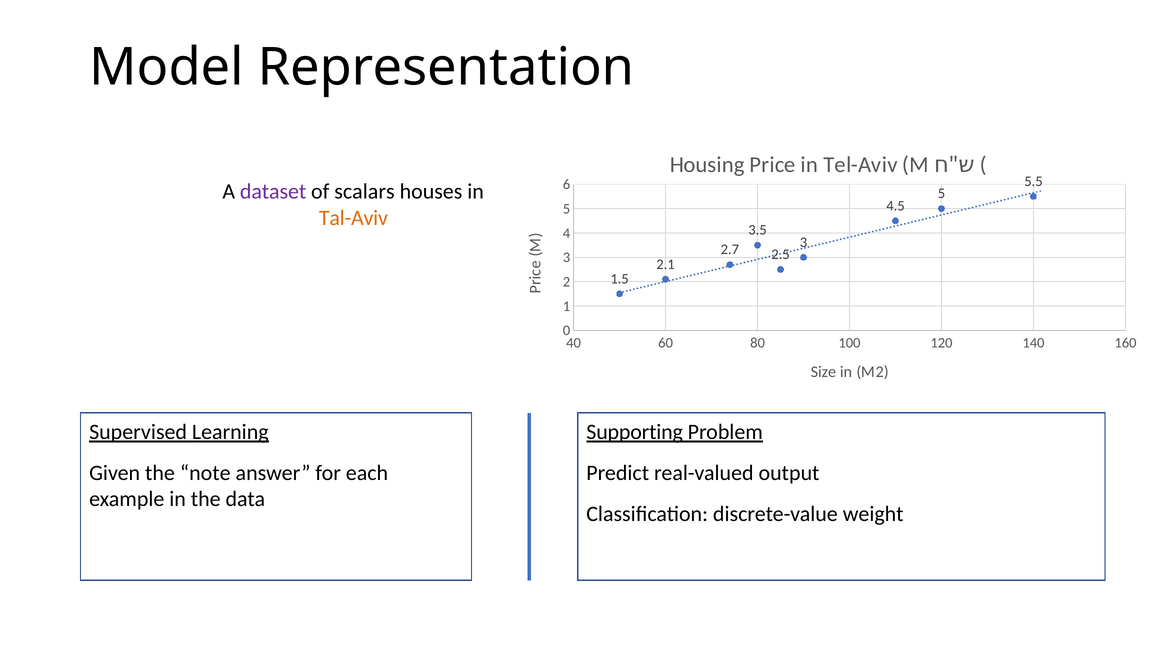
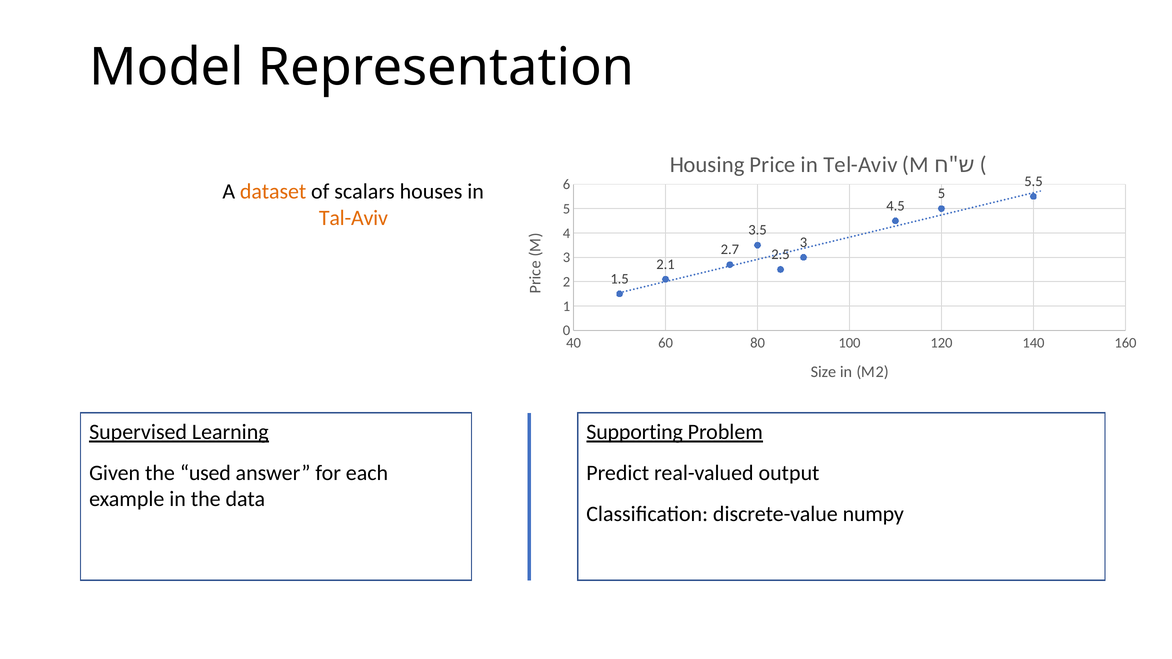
dataset colour: purple -> orange
note: note -> used
weight: weight -> numpy
